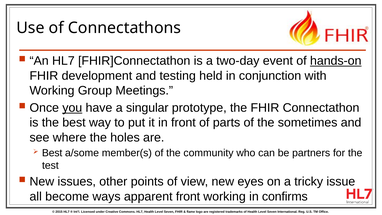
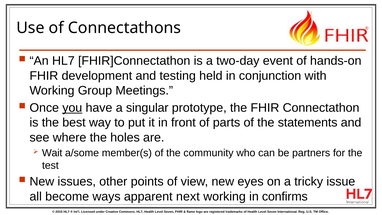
hands-on underline: present -> none
sometimes: sometimes -> statements
Best at (52, 153): Best -> Wait
apparent front: front -> next
